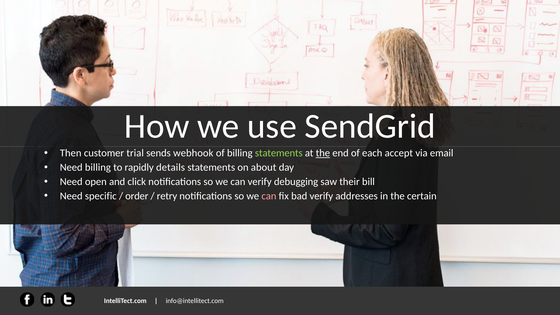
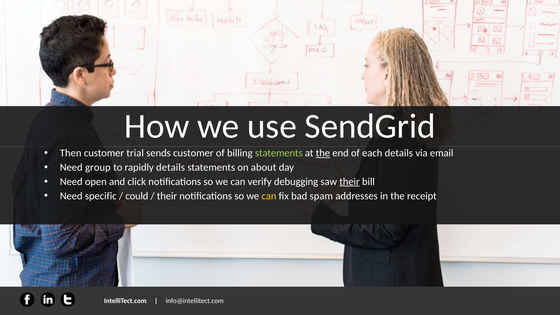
sends webhook: webhook -> customer
each accept: accept -> details
Need billing: billing -> group
their at (350, 182) underline: none -> present
order: order -> could
retry at (167, 196): retry -> their
can at (269, 196) colour: pink -> yellow
bad verify: verify -> spam
certain: certain -> receipt
